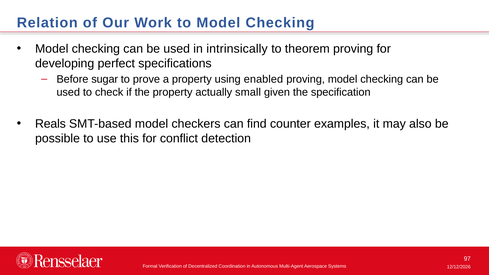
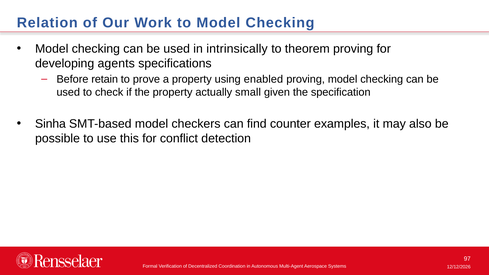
perfect: perfect -> agents
sugar: sugar -> retain
Reals: Reals -> Sinha
